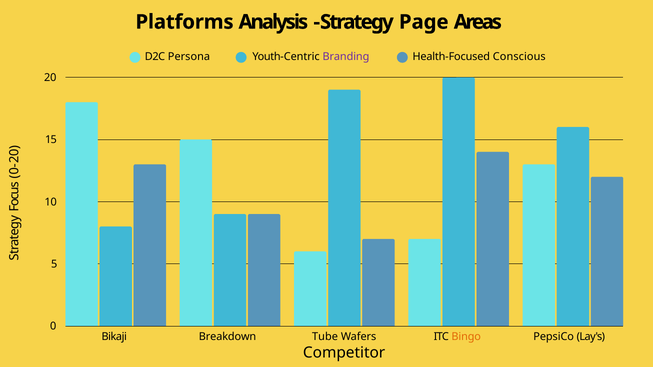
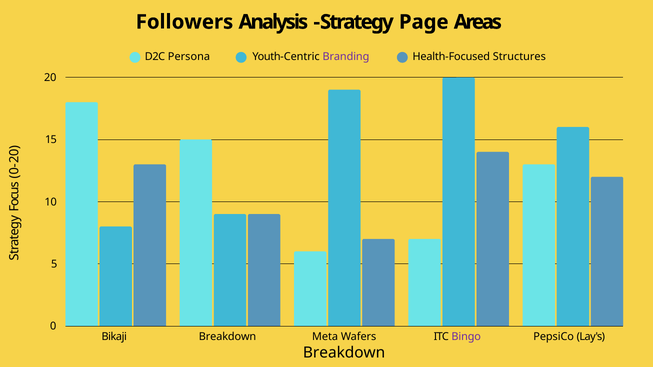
Platforms: Platforms -> Followers
Conscious: Conscious -> Structures
Tube: Tube -> Meta
Bingo colour: orange -> purple
Competitor at (344, 353): Competitor -> Breakdown
